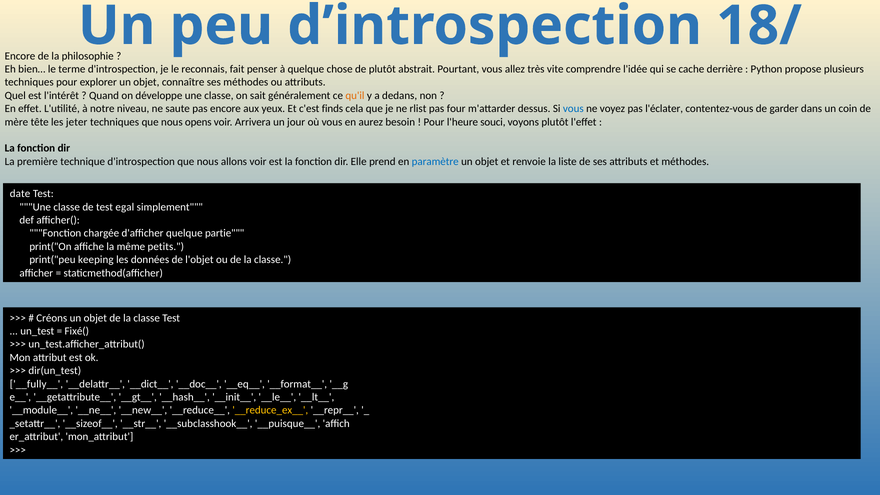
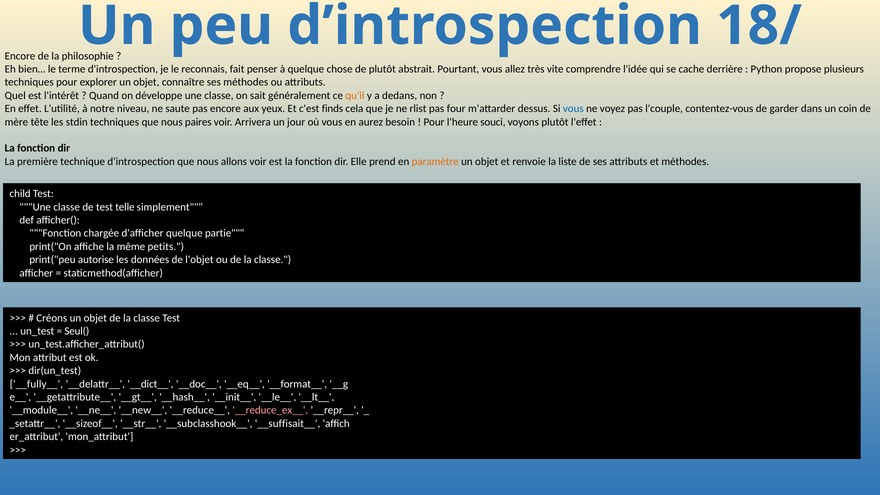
l'éclater: l'éclater -> l'couple
jeter: jeter -> stdin
opens: opens -> paires
paramètre colour: blue -> orange
date: date -> child
egal: egal -> telle
keeping: keeping -> autorise
Fixé(: Fixé( -> Seul(
__reduce_ex__ colour: yellow -> pink
__puisque__: __puisque__ -> __suffisait__
